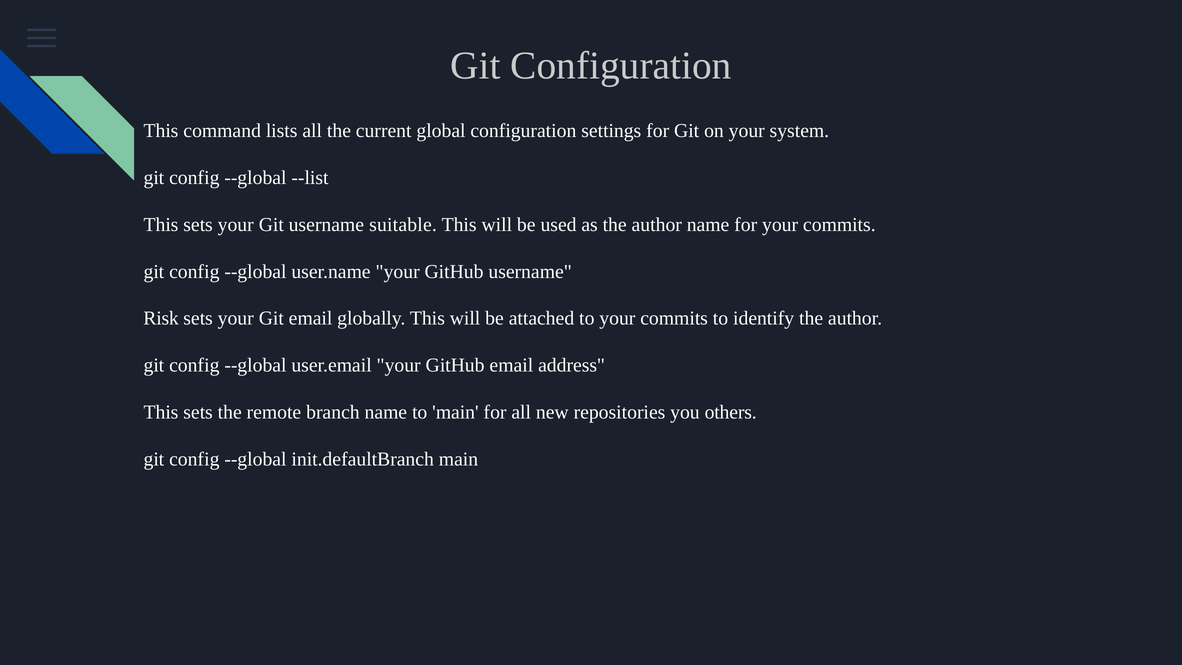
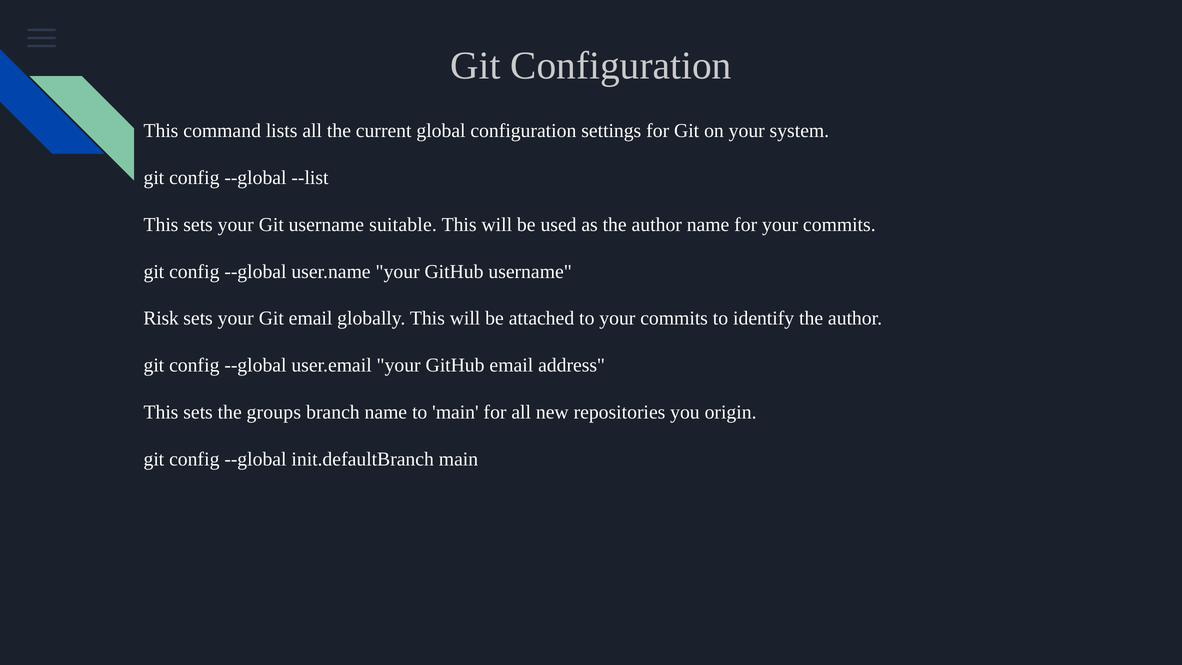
remote: remote -> groups
others: others -> origin
